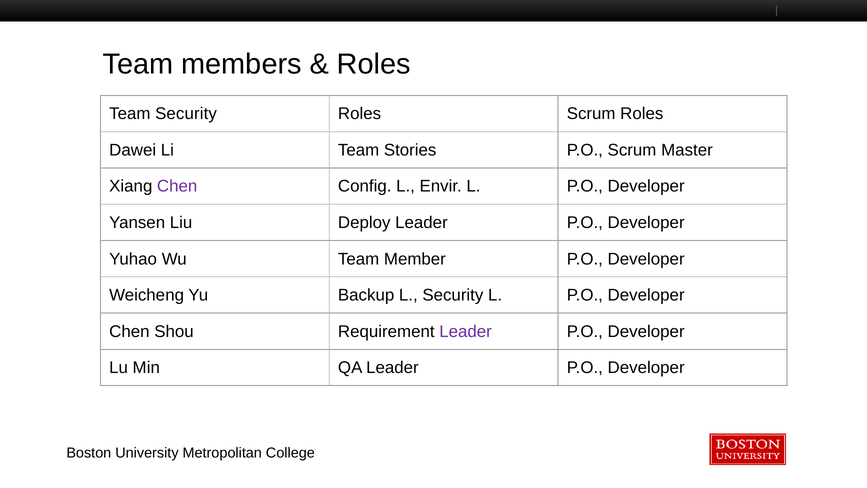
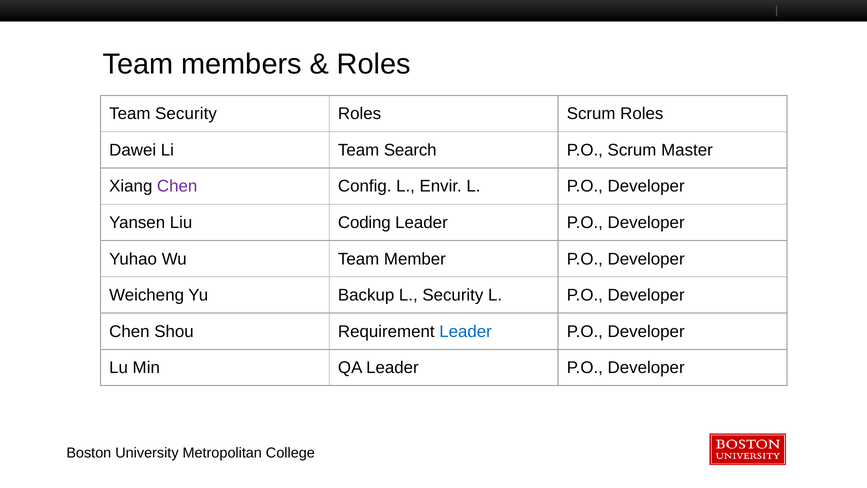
Stories: Stories -> Search
Deploy: Deploy -> Coding
Leader at (466, 331) colour: purple -> blue
